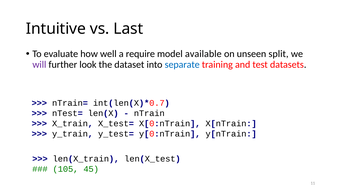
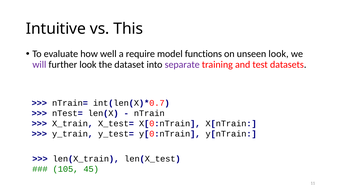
Last: Last -> This
available: available -> functions
unseen split: split -> look
separate colour: blue -> purple
